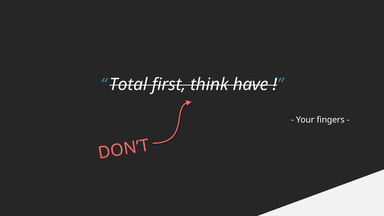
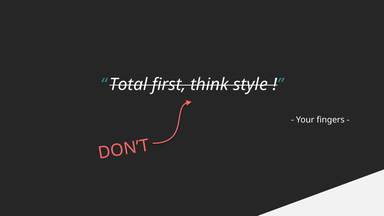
have: have -> style
